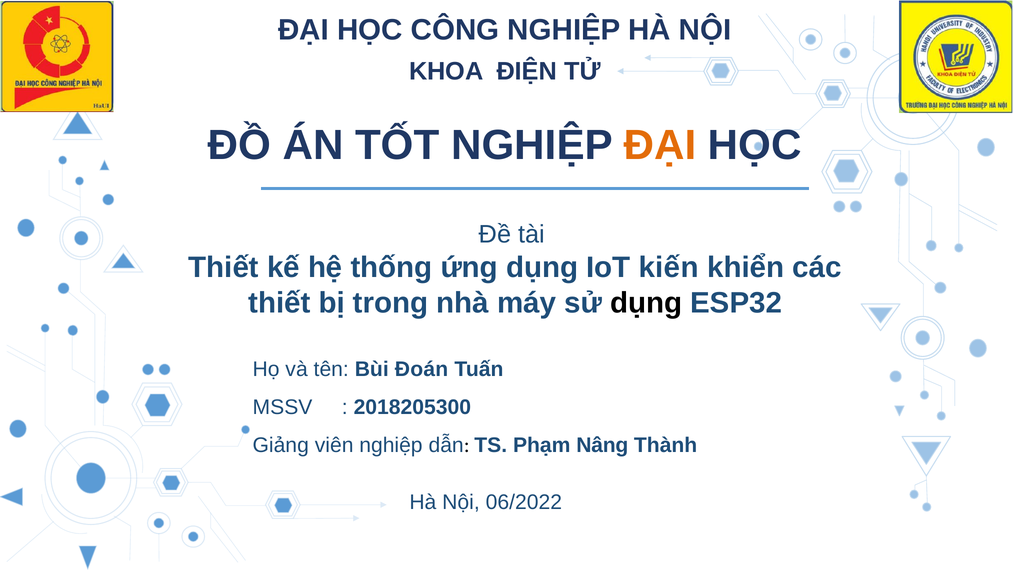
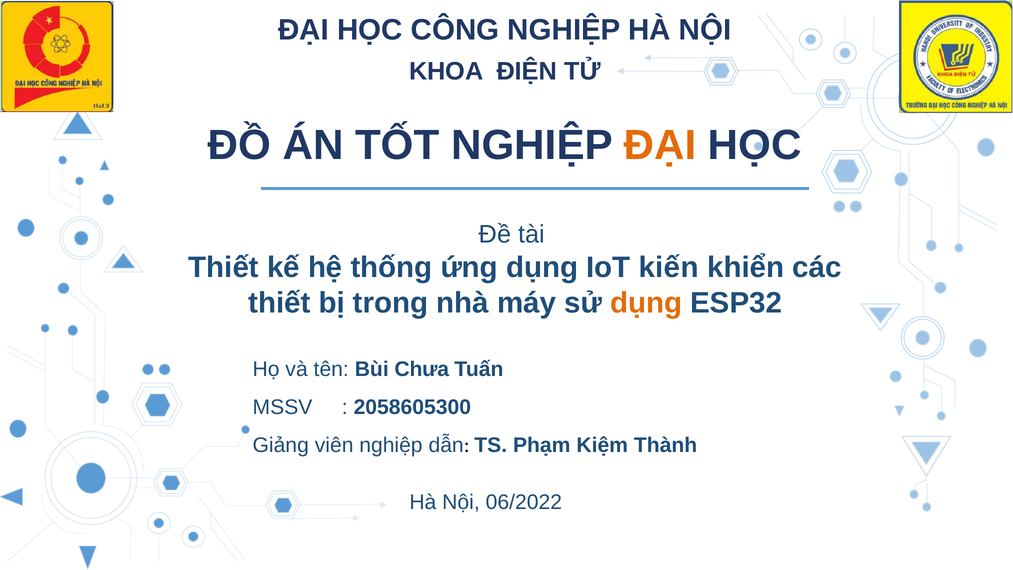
dụng at (646, 303) colour: black -> orange
Đoán: Đoán -> Chưa
2018205300: 2018205300 -> 2058605300
Nâng: Nâng -> Kiệm
